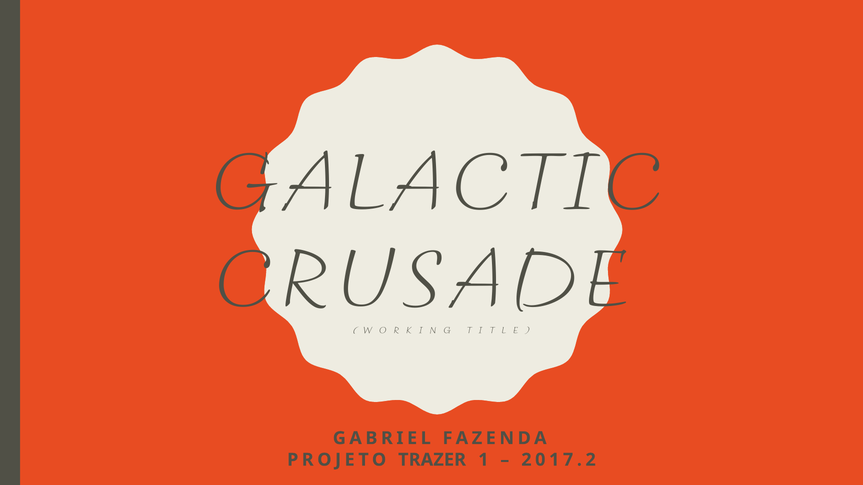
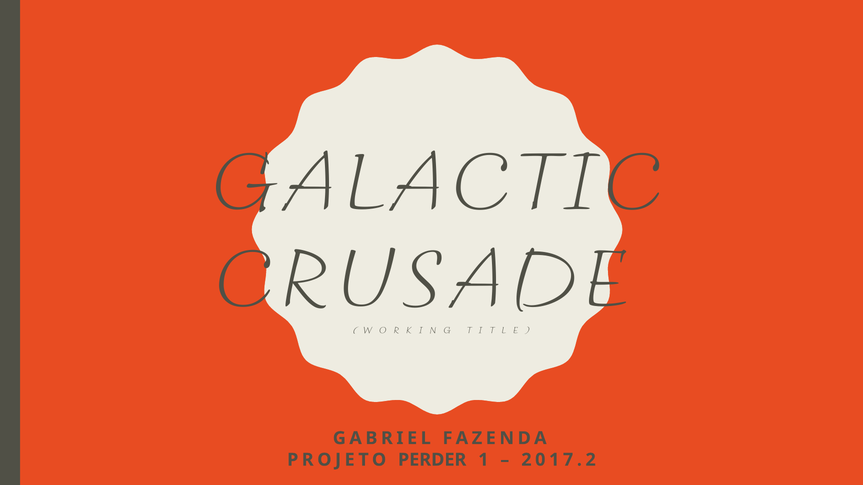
TRAZER: TRAZER -> PERDER
